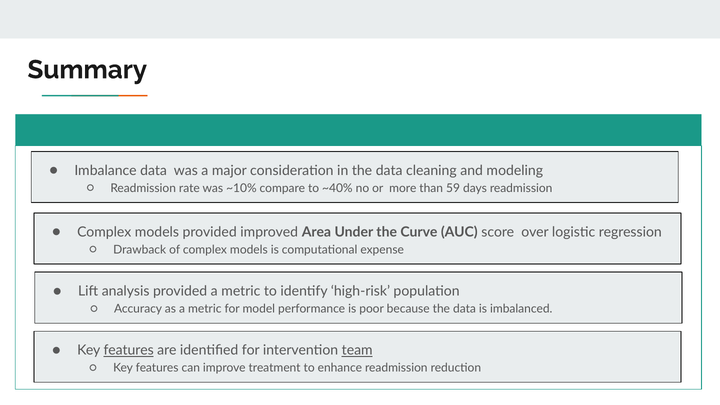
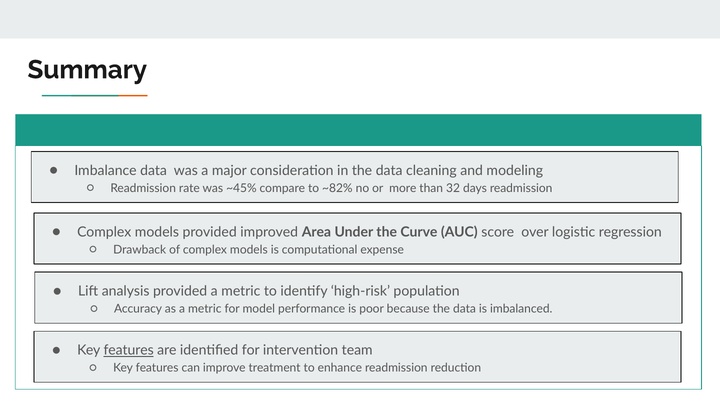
~10%: ~10% -> ~45%
~40%: ~40% -> ~82%
59: 59 -> 32
team underline: present -> none
